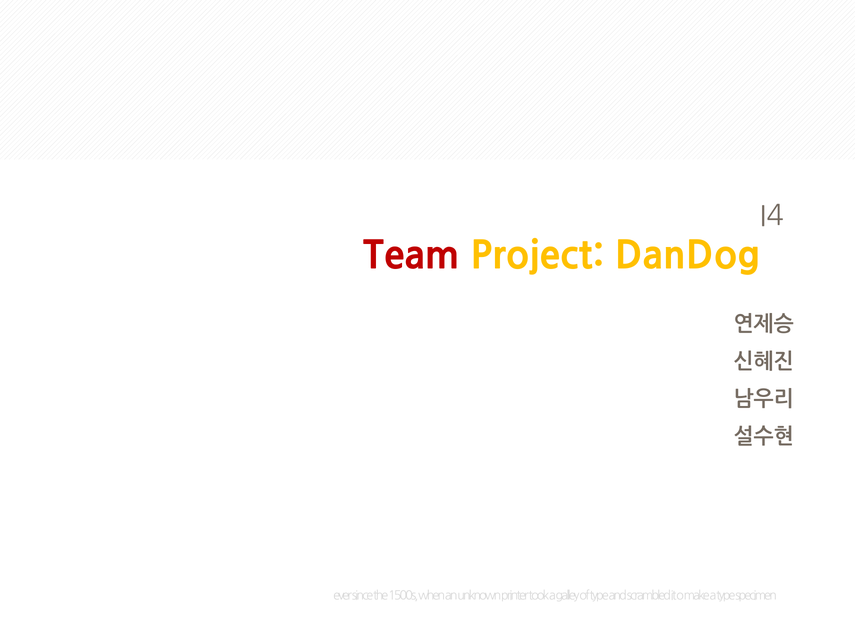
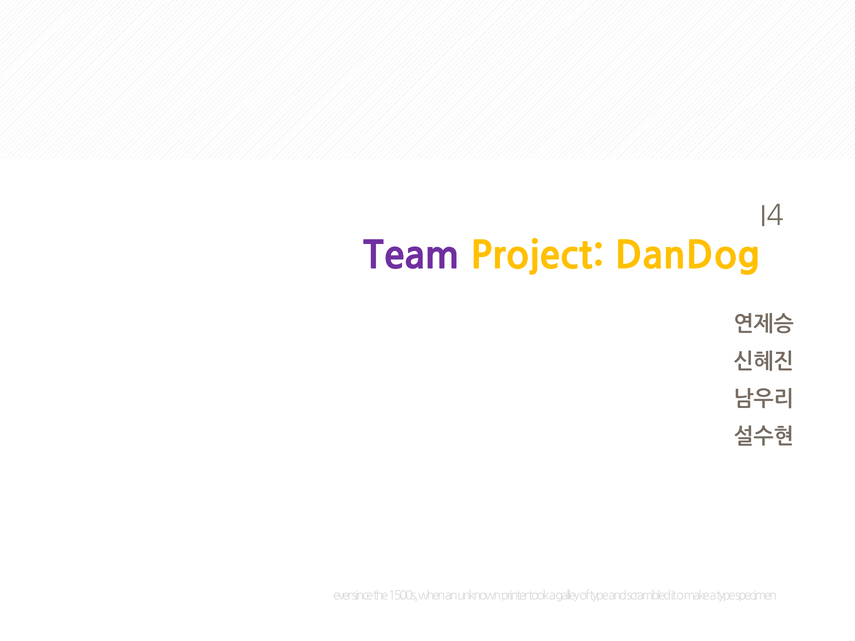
Team colour: red -> purple
